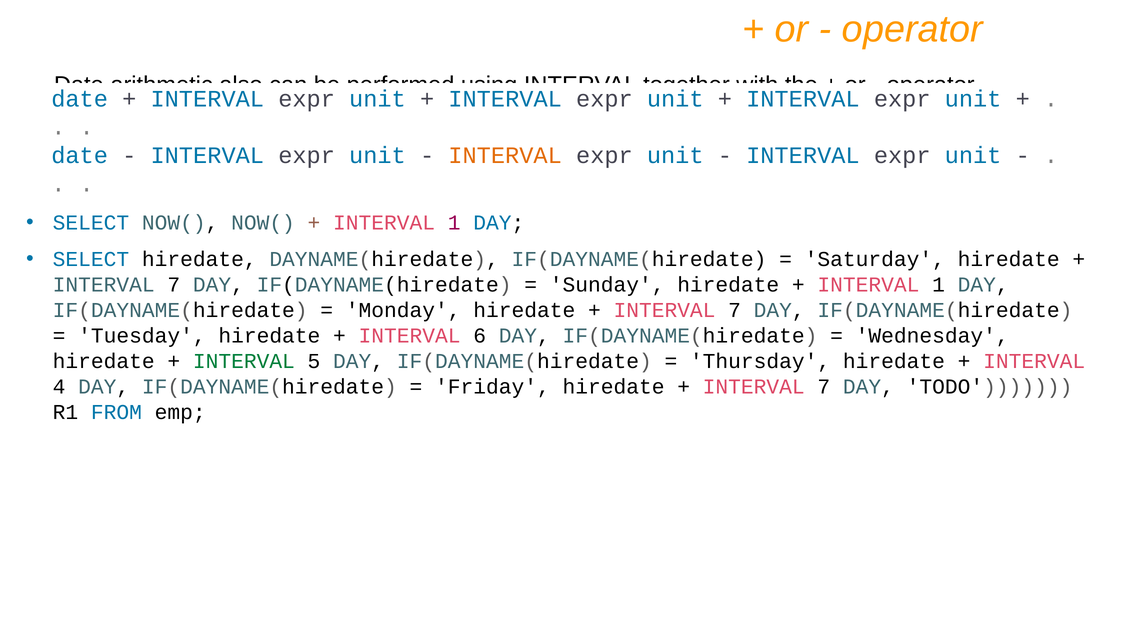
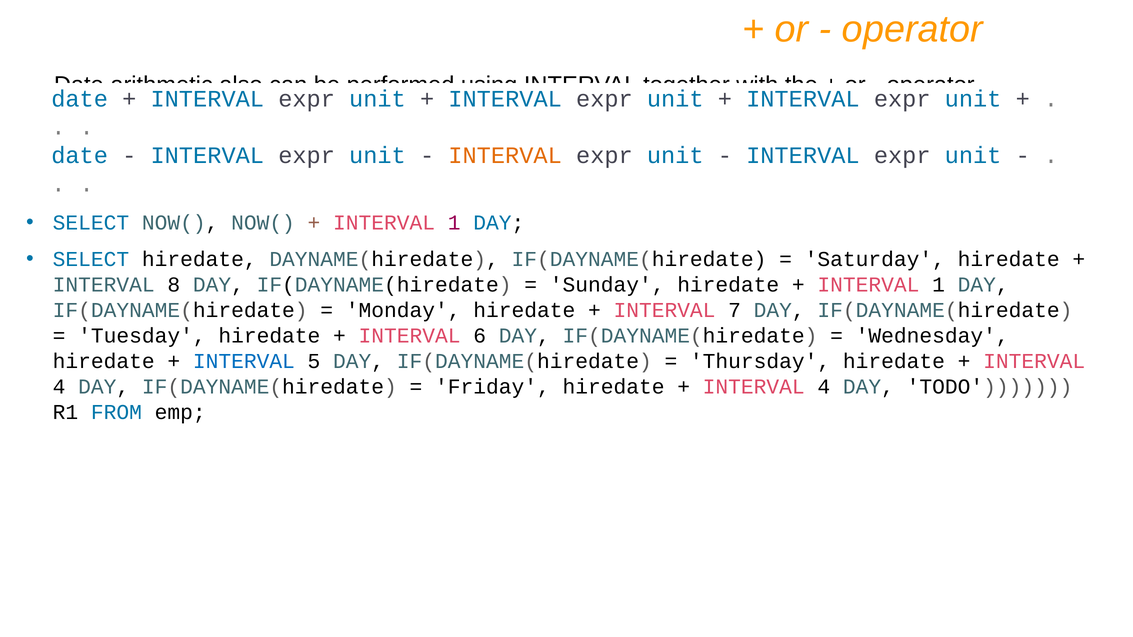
7 at (174, 285): 7 -> 8
INTERVAL at (244, 362) colour: green -> blue
7 at (824, 387): 7 -> 4
